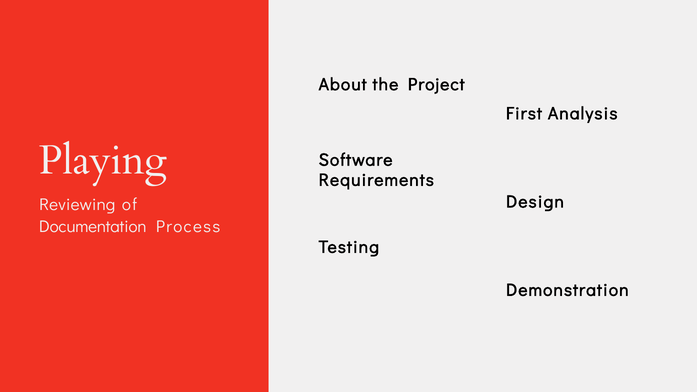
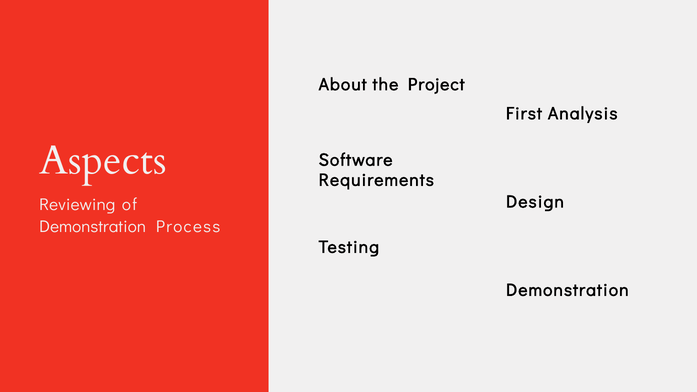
Playing: Playing -> Aspects
Documentation at (93, 227): Documentation -> Demonstration
